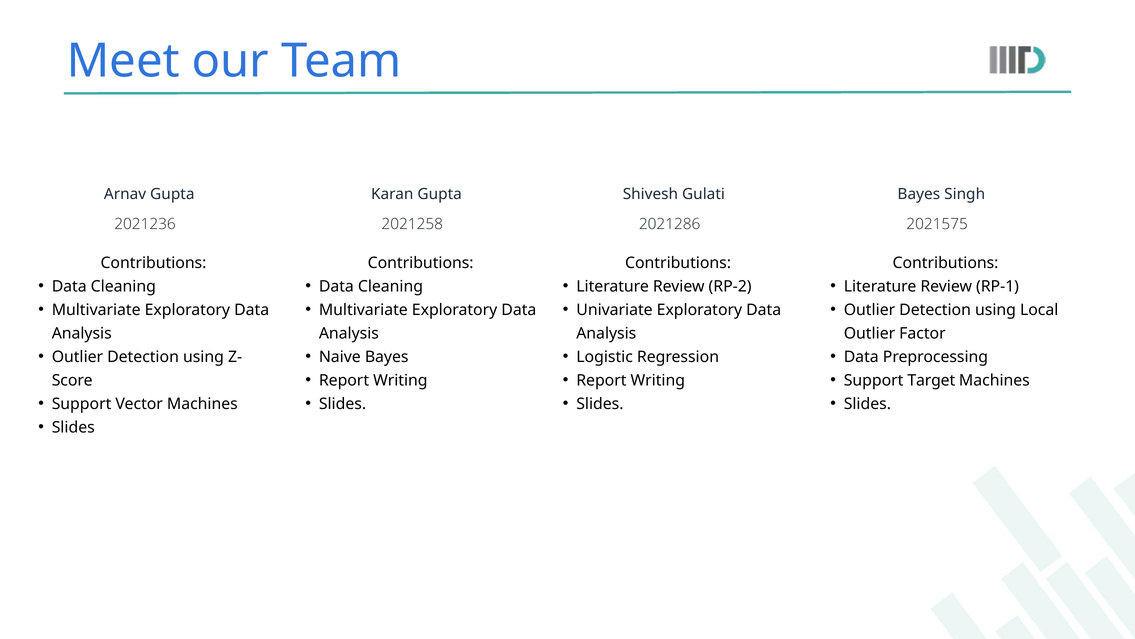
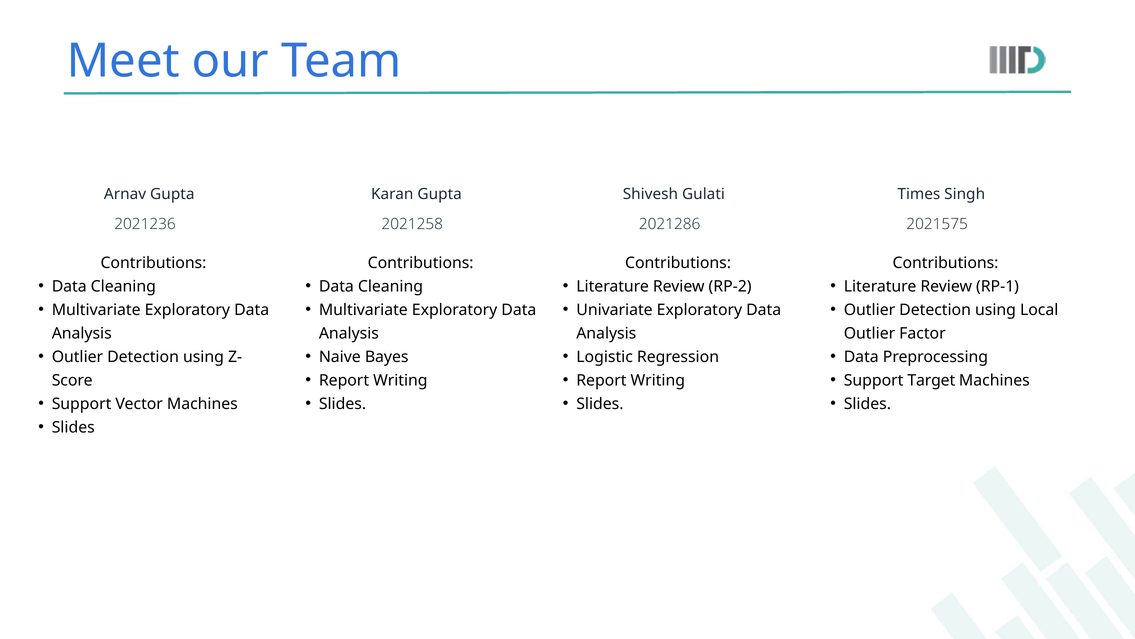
Bayes at (919, 194): Bayes -> Times
